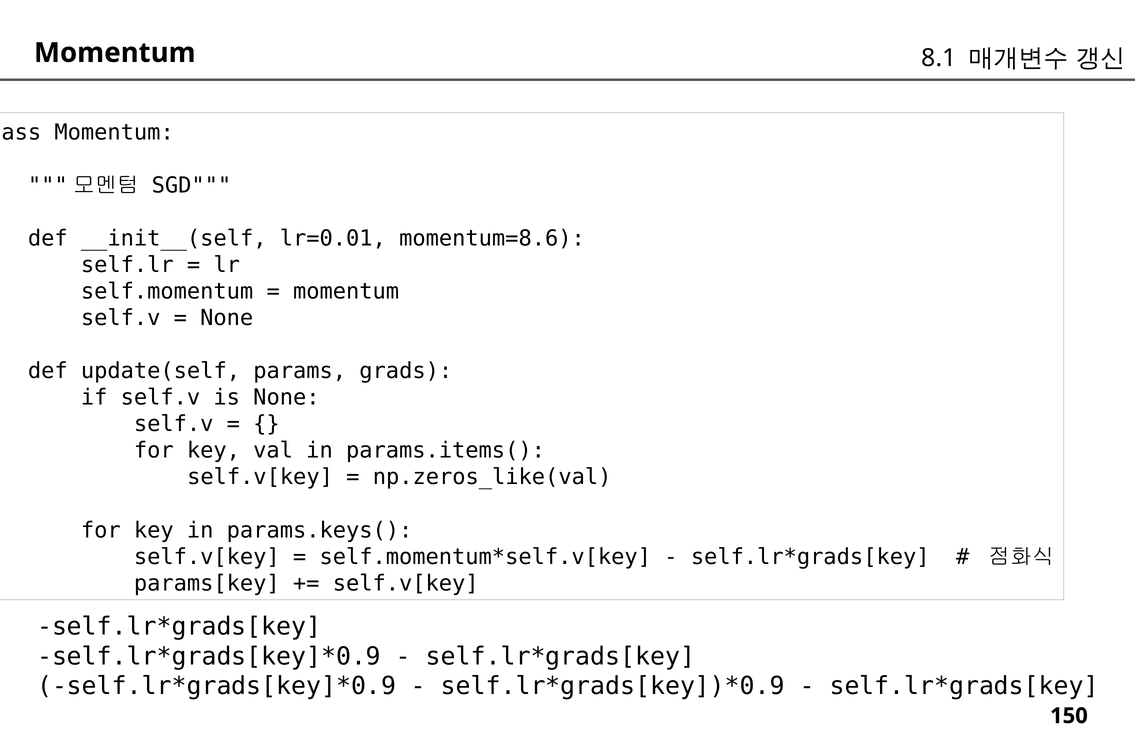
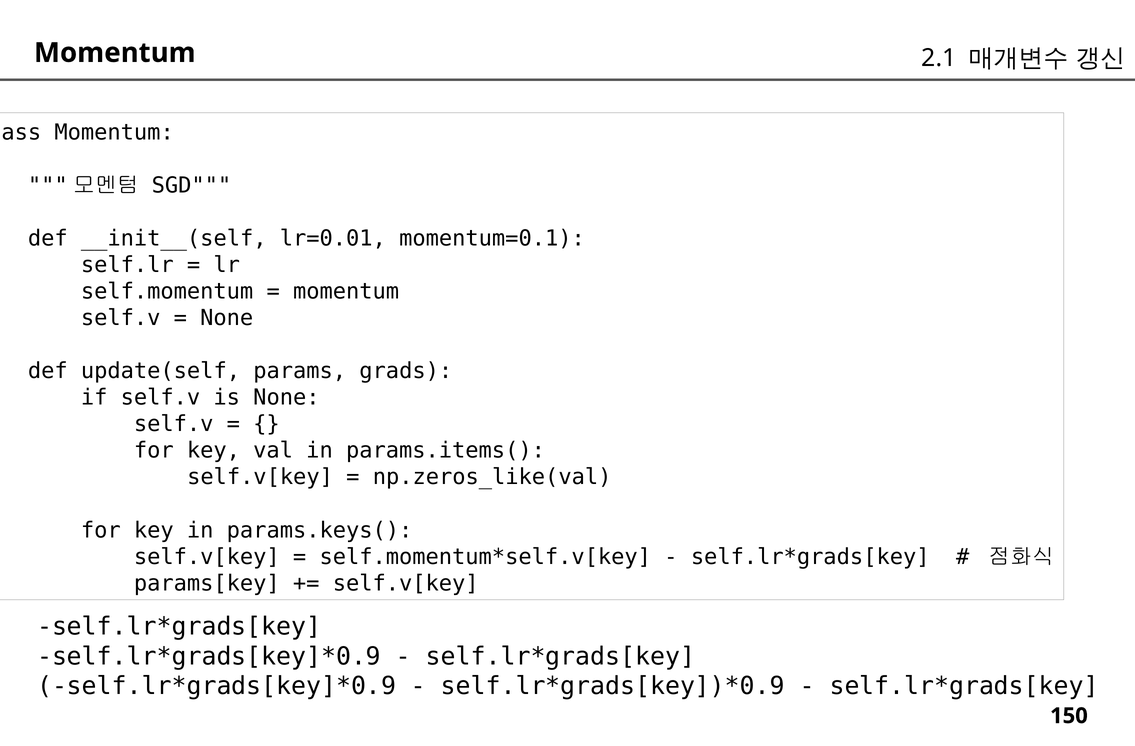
8.1: 8.1 -> 2.1
momentum=8.6: momentum=8.6 -> momentum=0.1
